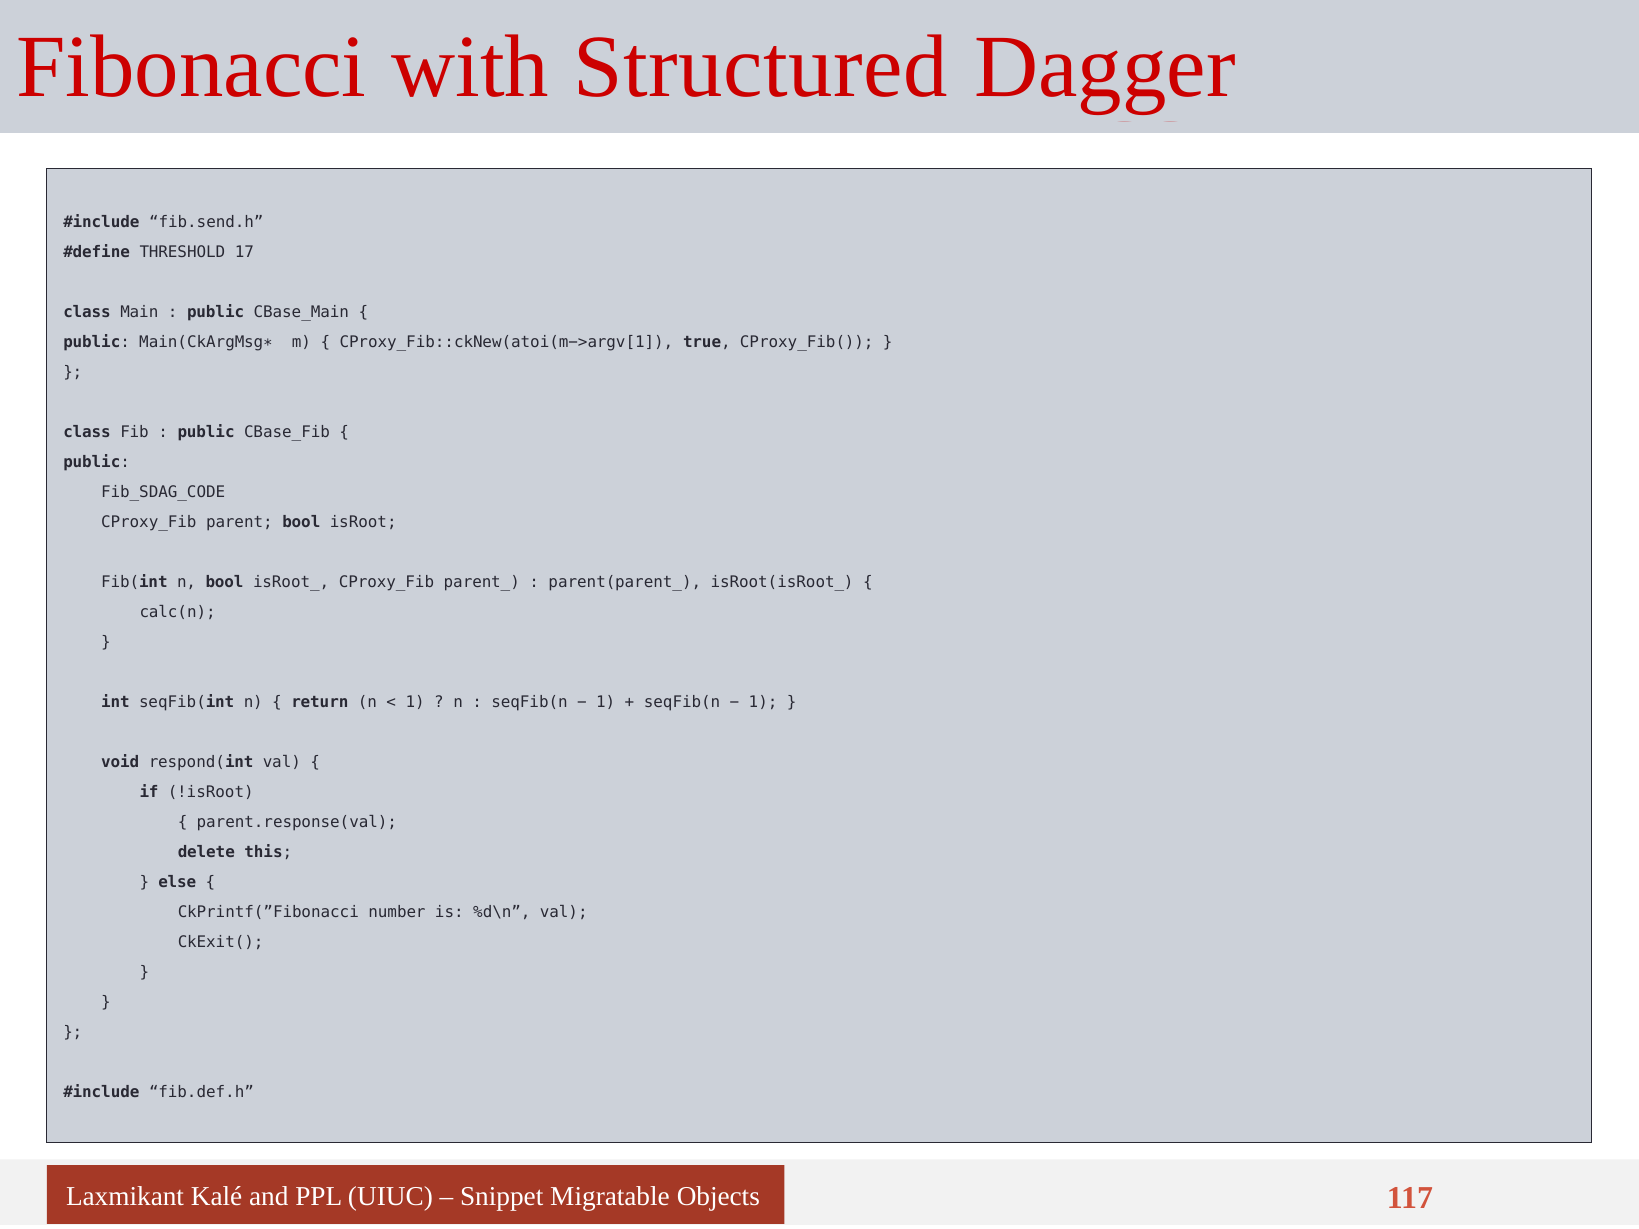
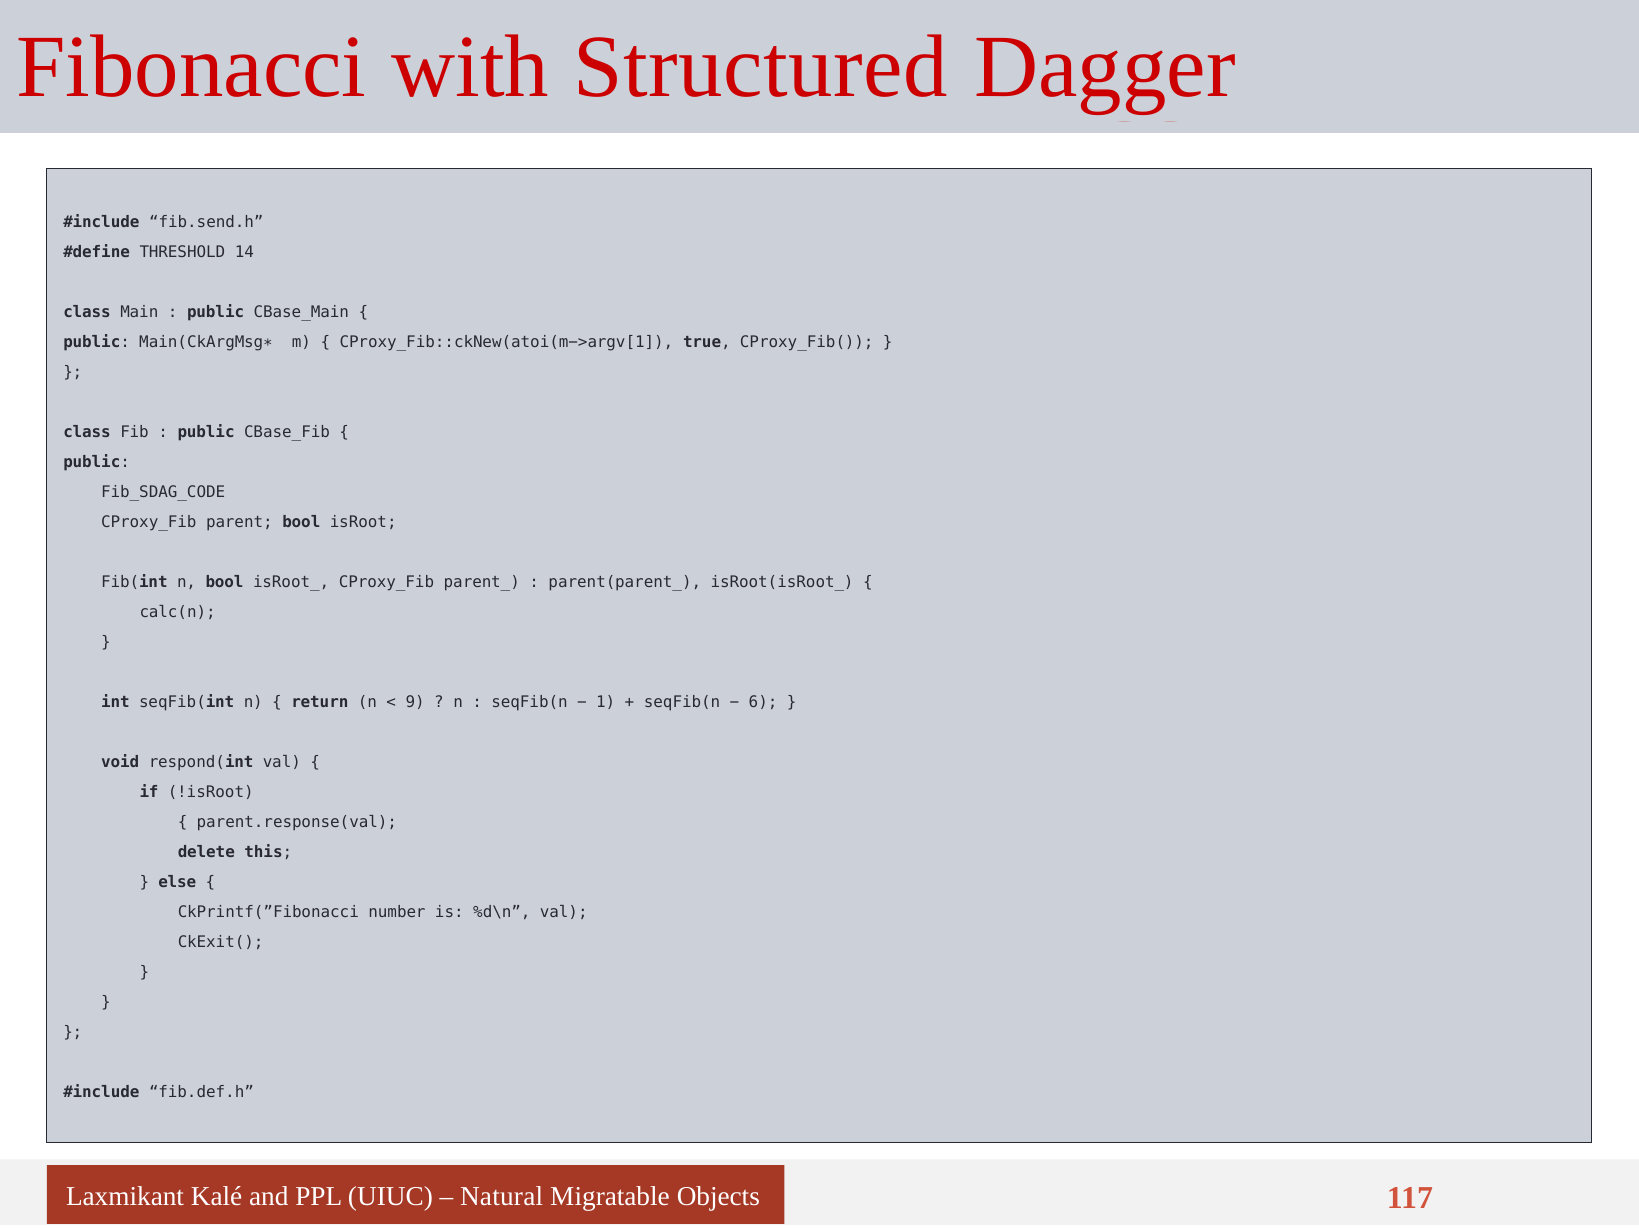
17: 17 -> 14
1 at (415, 702): 1 -> 9
1 at (763, 702): 1 -> 6
Snippet: Snippet -> Natural
